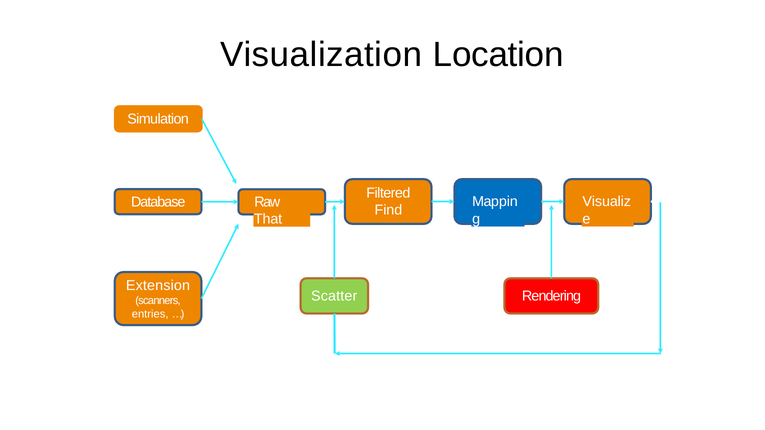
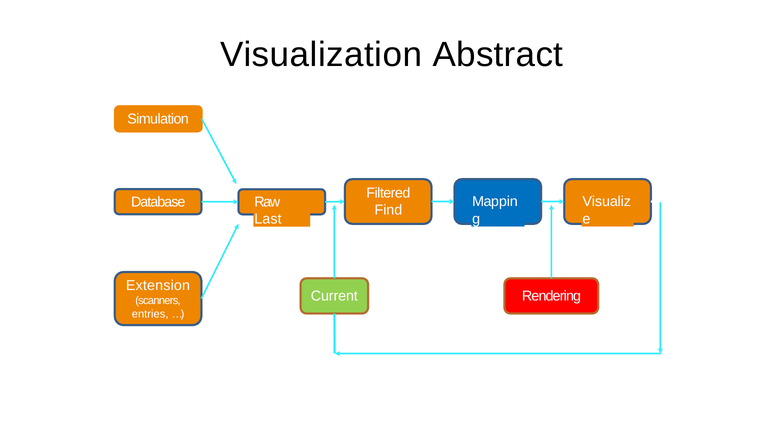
Location: Location -> Abstract
That: That -> Last
Scatter: Scatter -> Current
